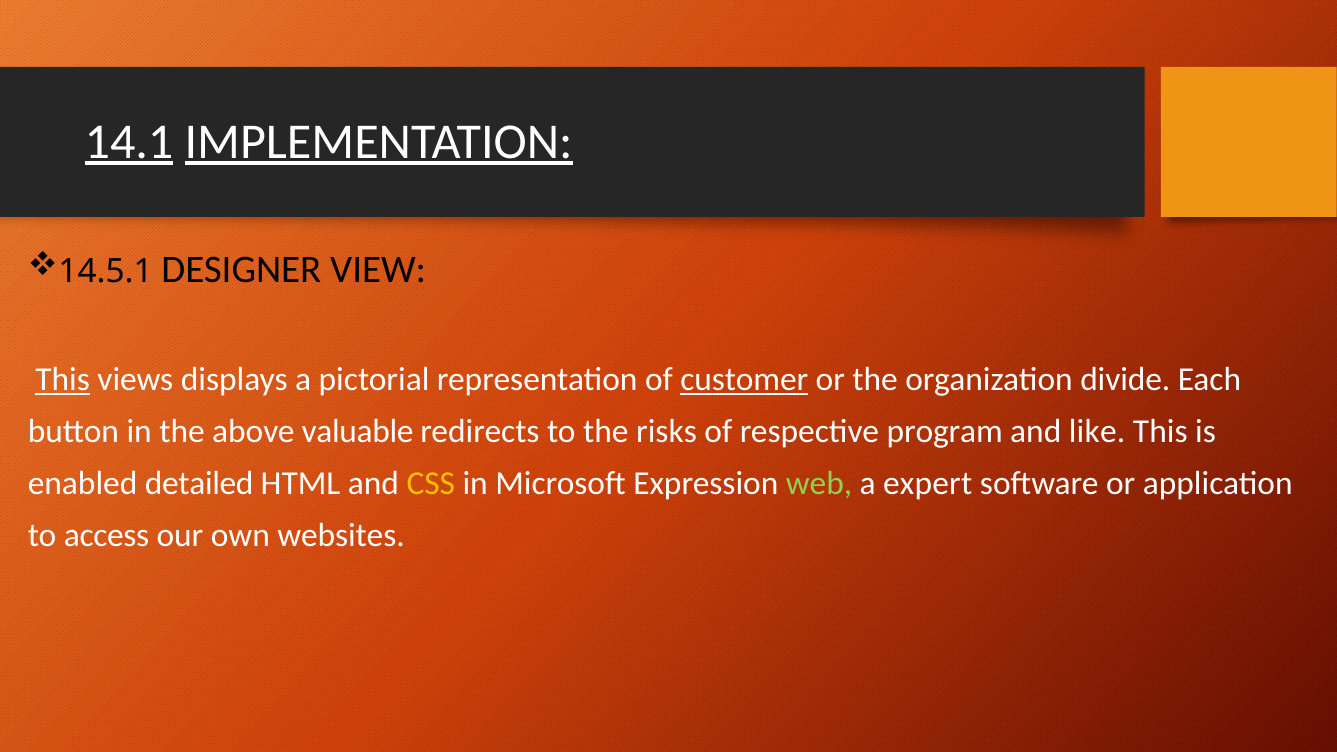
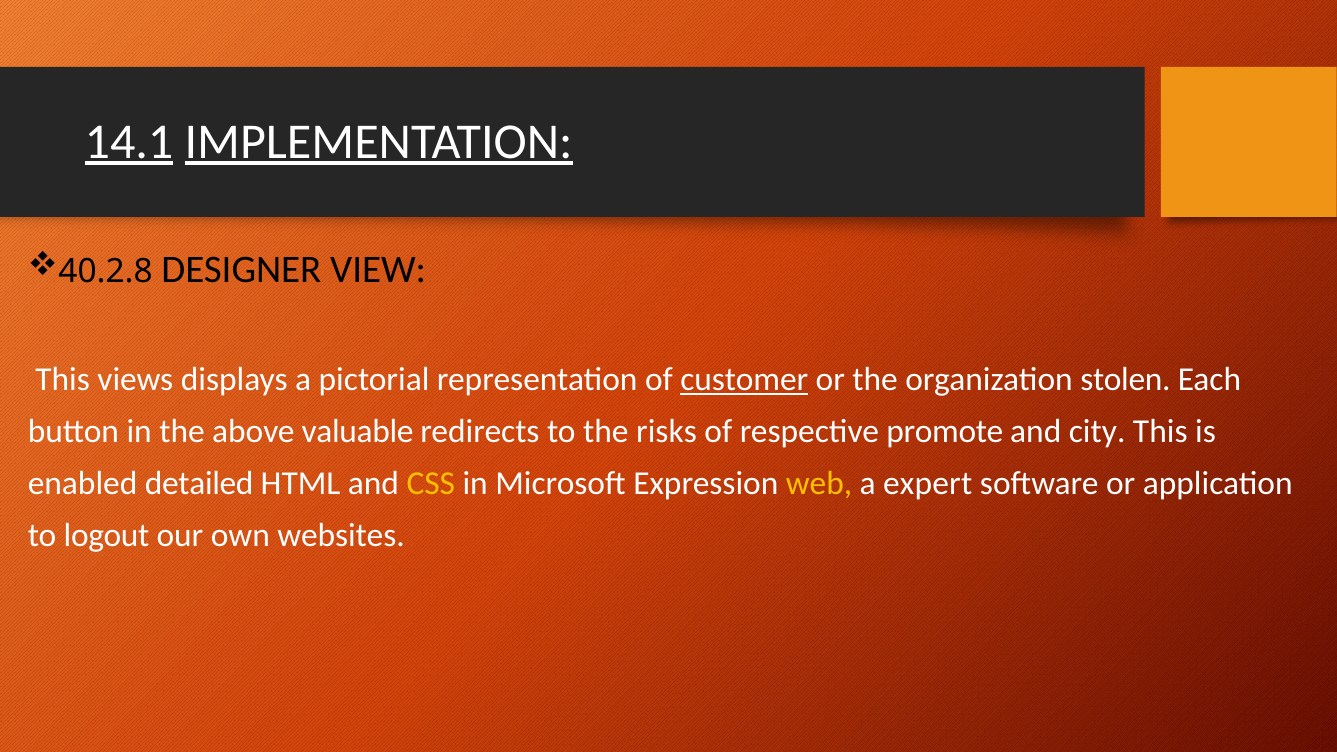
14.5.1: 14.5.1 -> 40.2.8
This at (63, 379) underline: present -> none
divide: divide -> stolen
program: program -> promote
like: like -> city
web colour: light green -> yellow
access: access -> logout
